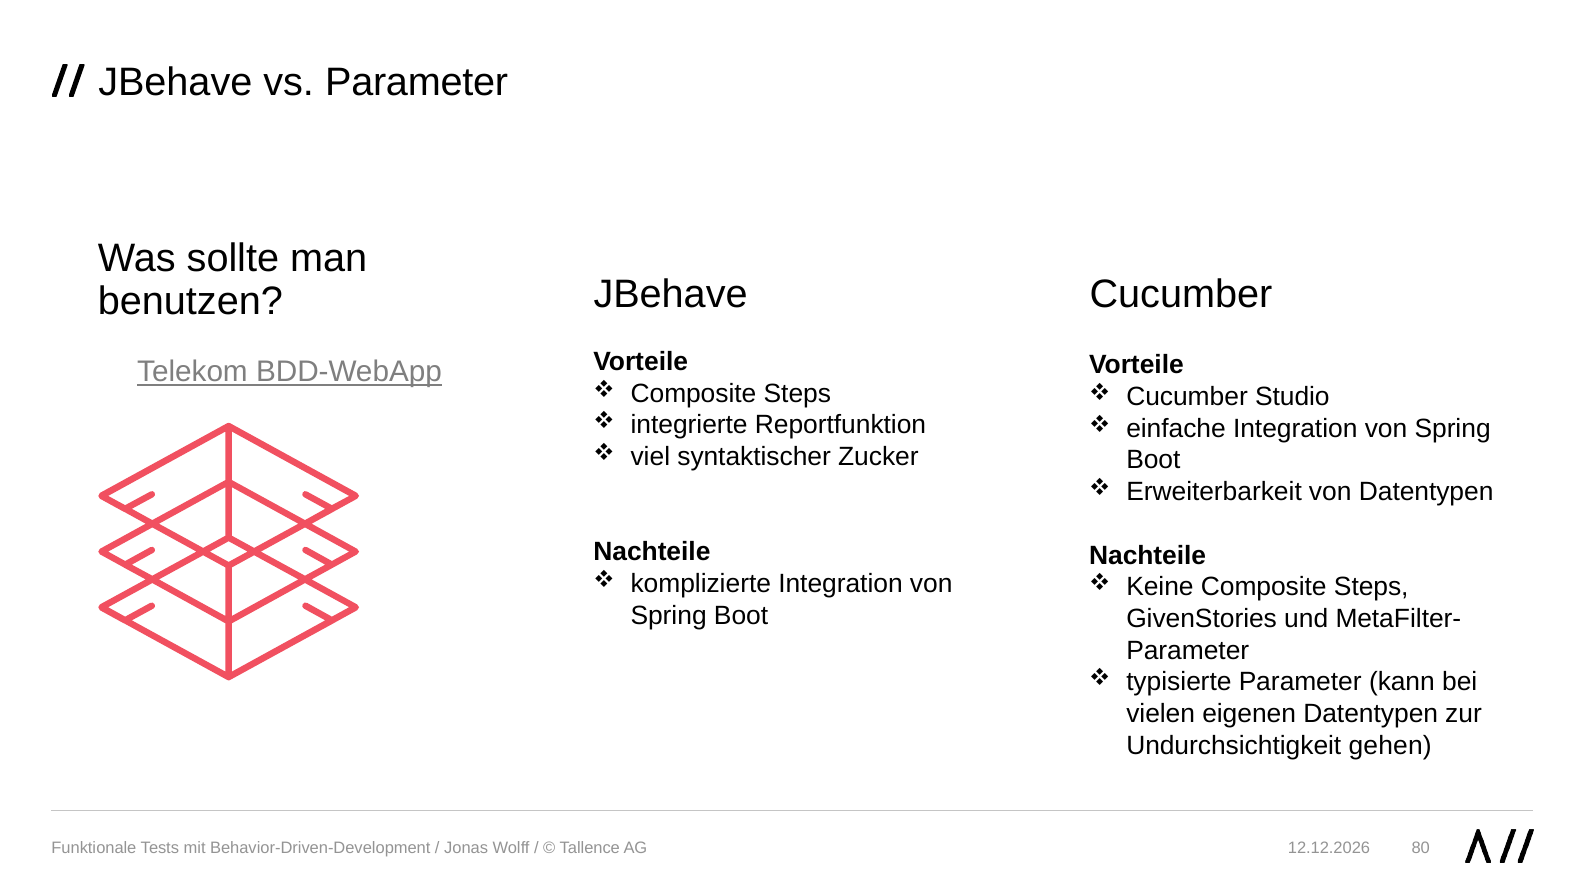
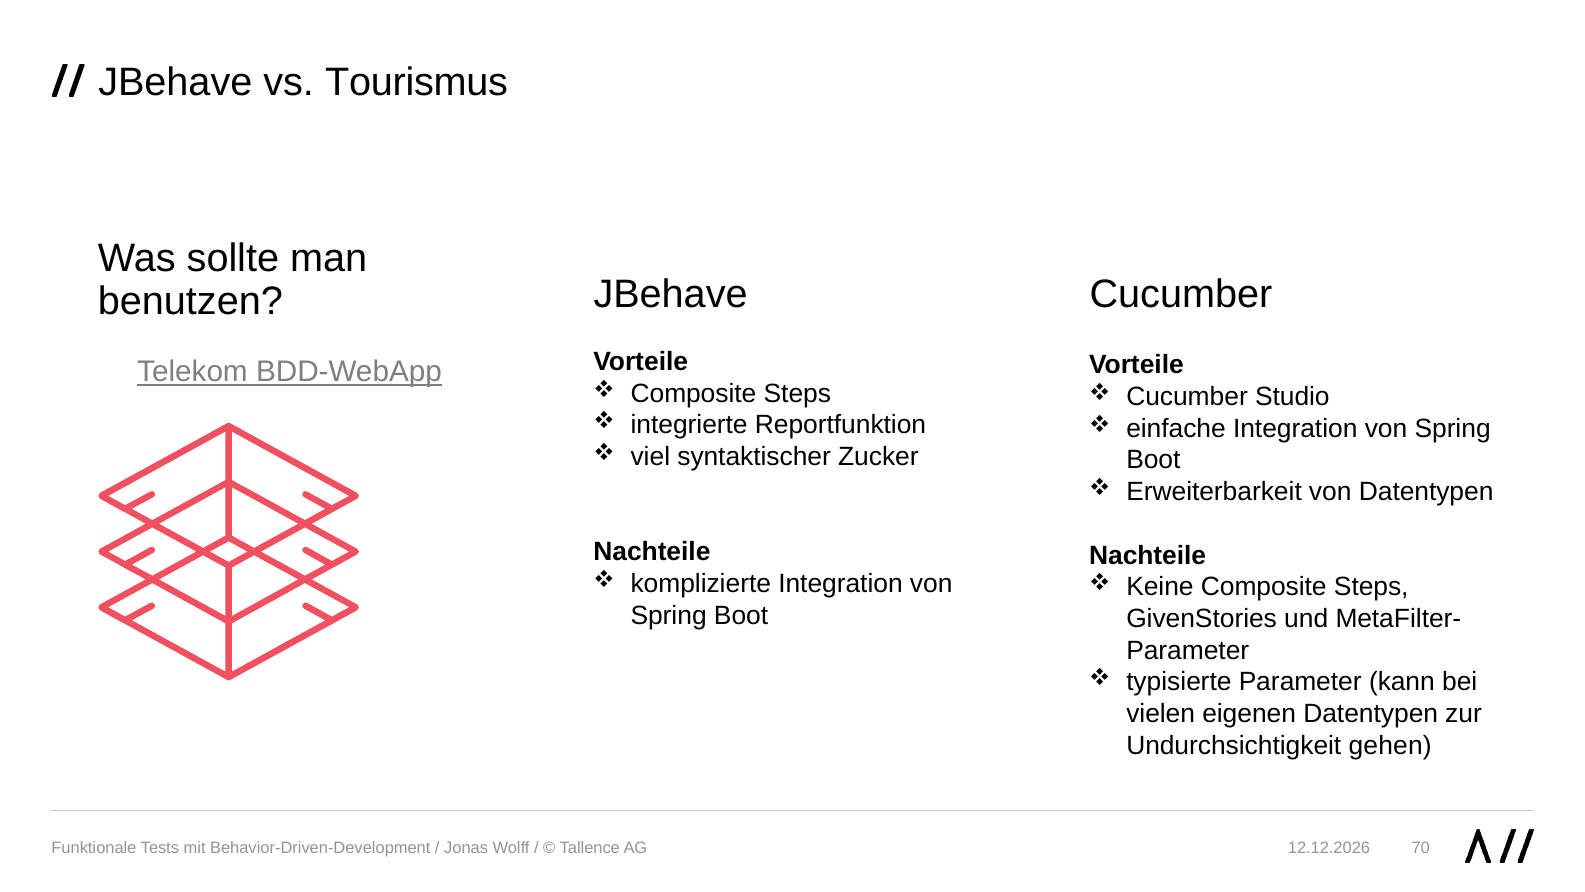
vs Parameter: Parameter -> Tourismus
80: 80 -> 70
